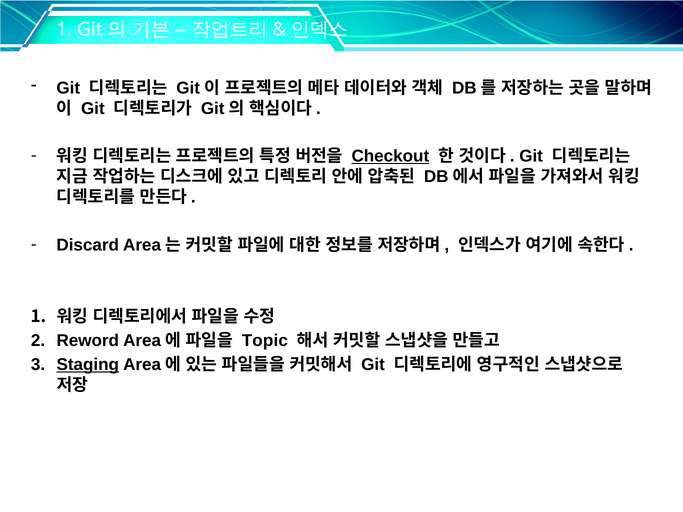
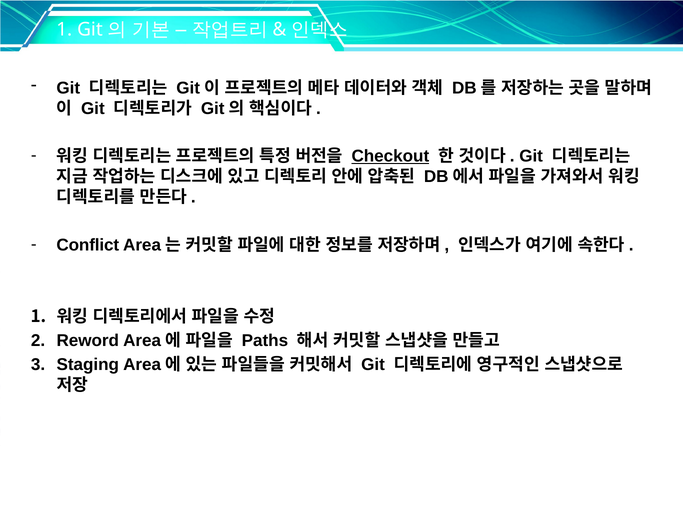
Discard: Discard -> Conflict
Topic: Topic -> Paths
Staging underline: present -> none
